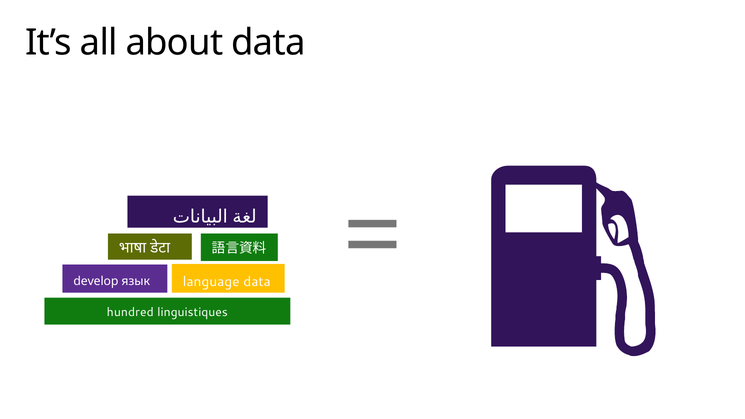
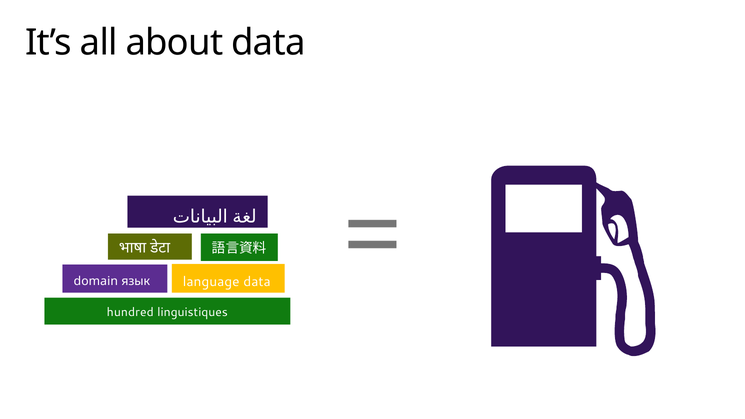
develop: develop -> domain
